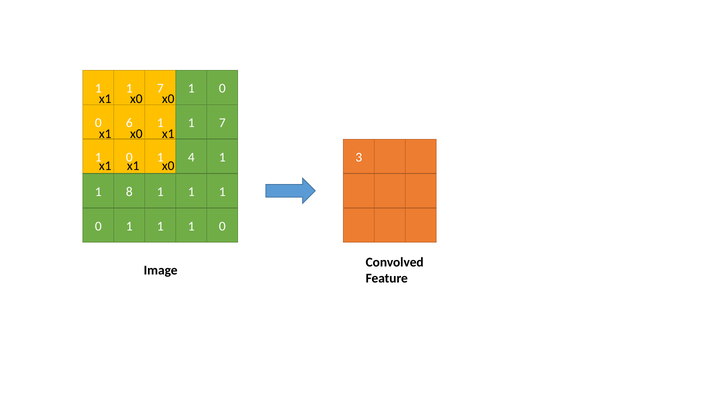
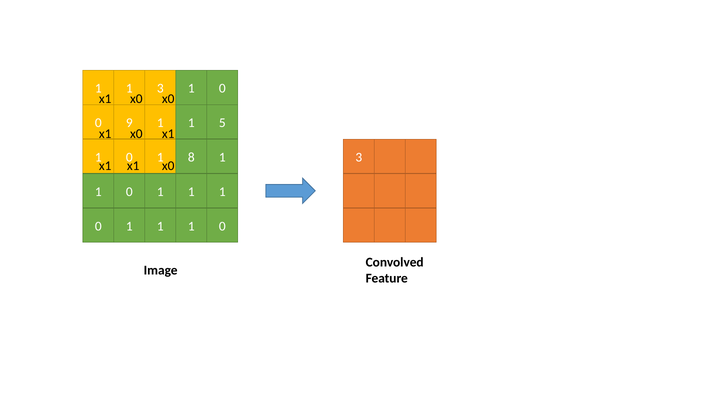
7 at (160, 88): 7 -> 3
6: 6 -> 9
7 at (222, 123): 7 -> 5
4: 4 -> 8
8 at (129, 191): 8 -> 0
